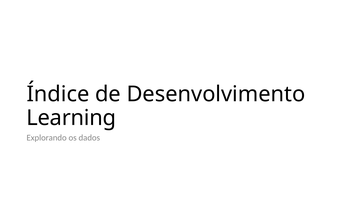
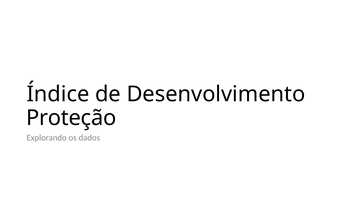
Learning: Learning -> Proteção
